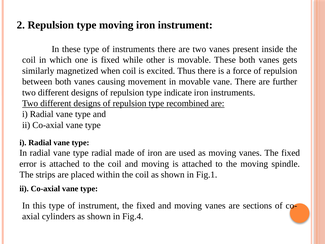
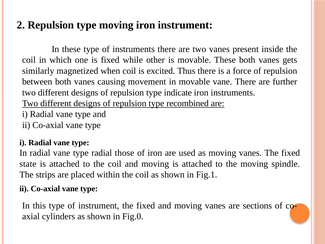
made: made -> those
error: error -> state
Fig.4: Fig.4 -> Fig.0
